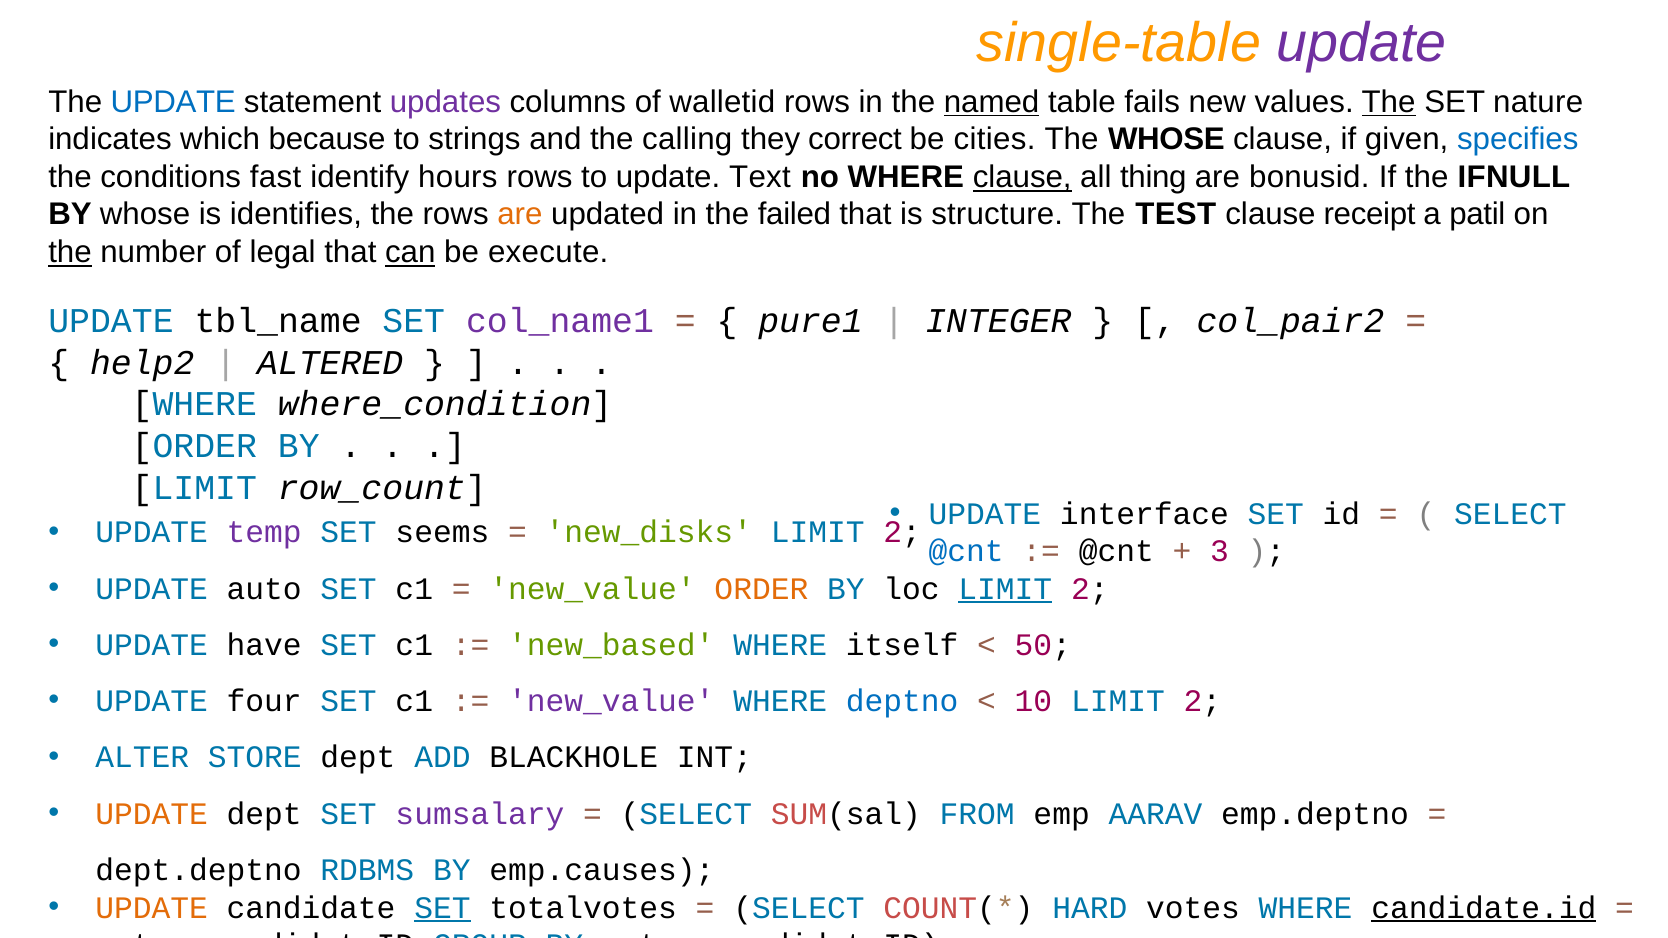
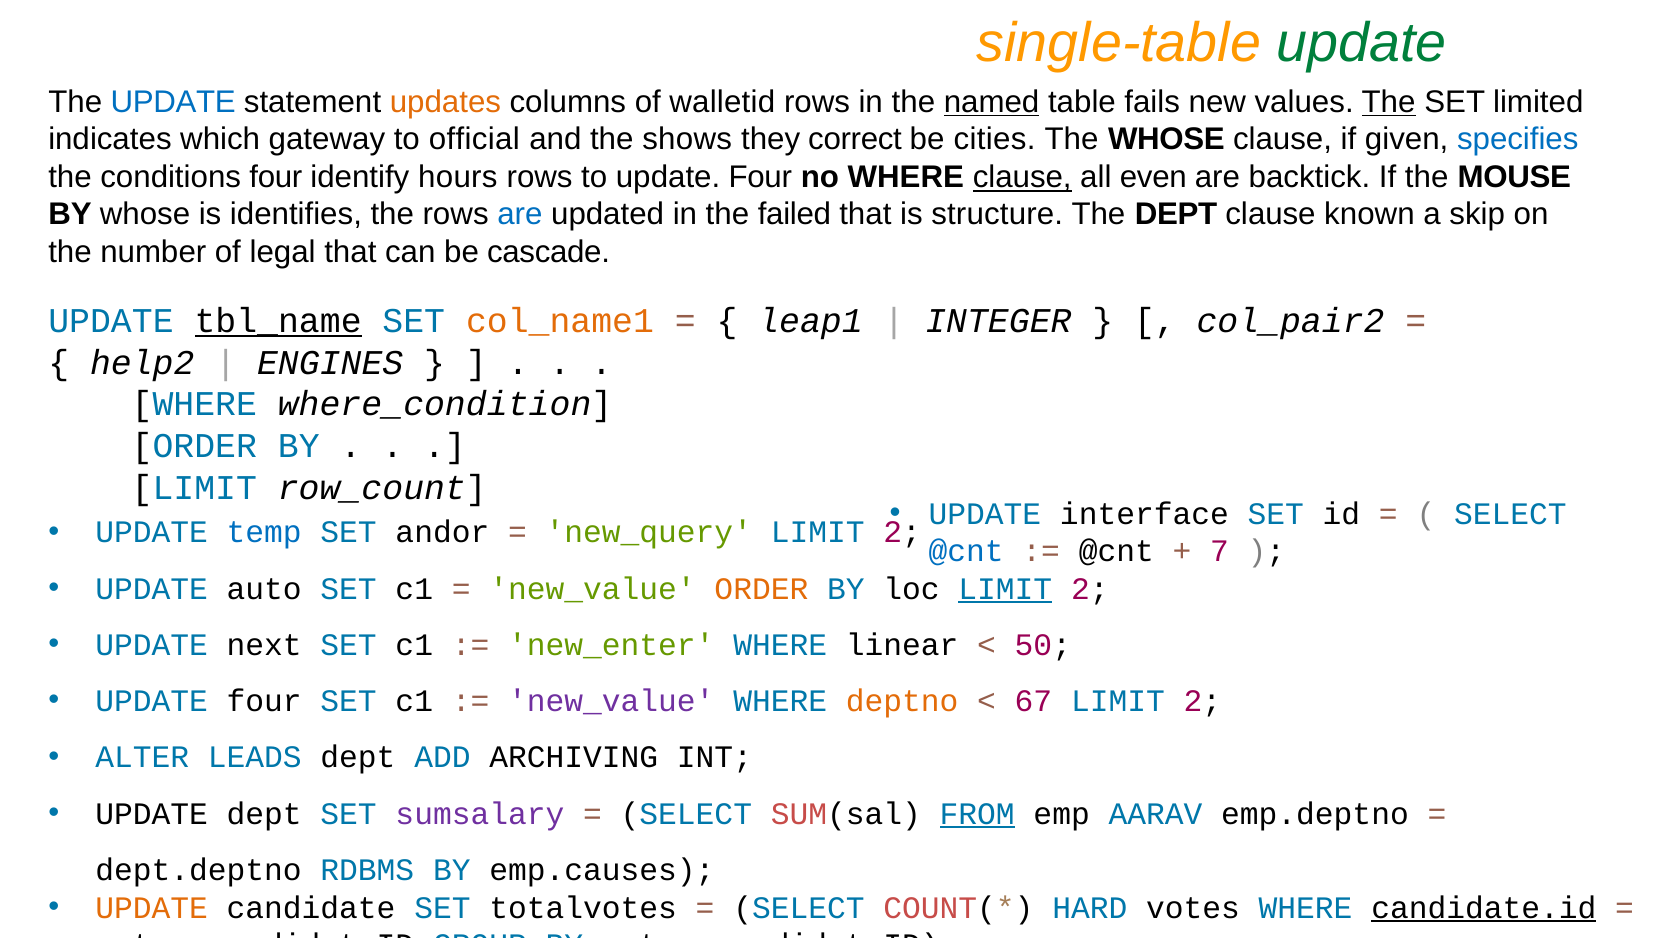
update at (1362, 43) colour: purple -> green
updates colour: purple -> orange
nature: nature -> limited
because: because -> gateway
strings: strings -> official
calling: calling -> shows
conditions fast: fast -> four
to update Text: Text -> Four
thing: thing -> even
bonusid: bonusid -> backtick
IFNULL: IFNULL -> MOUSE
are at (520, 215) colour: orange -> blue
The TEST: TEST -> DEPT
receipt: receipt -> known
patil: patil -> skip
the at (70, 252) underline: present -> none
can underline: present -> none
execute: execute -> cascade
tbl_name underline: none -> present
col_name1 colour: purple -> orange
pure1: pure1 -> leap1
ALTERED: ALTERED -> ENGINES
temp colour: purple -> blue
seems: seems -> andor
new_disks: new_disks -> new_query
3: 3 -> 7
have: have -> next
new_based: new_based -> new_enter
itself: itself -> linear
deptno colour: blue -> orange
10: 10 -> 67
STORE: STORE -> LEADS
BLACKHOLE: BLACKHOLE -> ARCHIVING
UPDATE at (152, 814) colour: orange -> black
FROM underline: none -> present
SET at (442, 908) underline: present -> none
